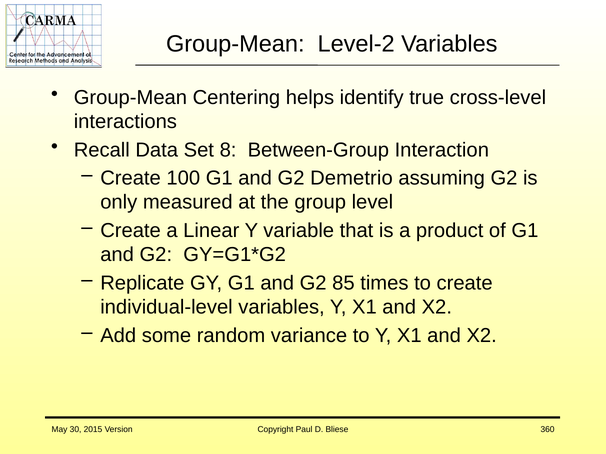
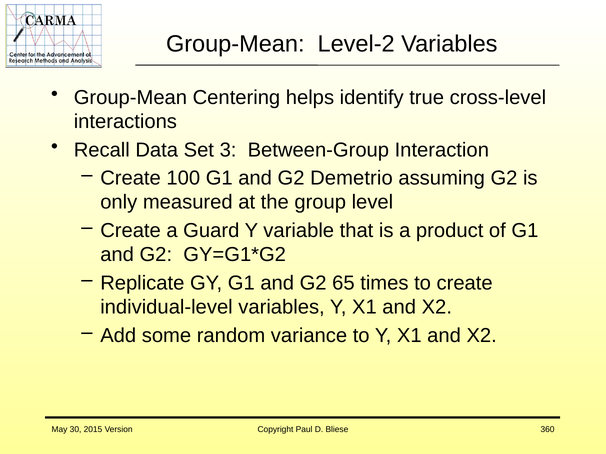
8: 8 -> 3
Linear: Linear -> Guard
85: 85 -> 65
